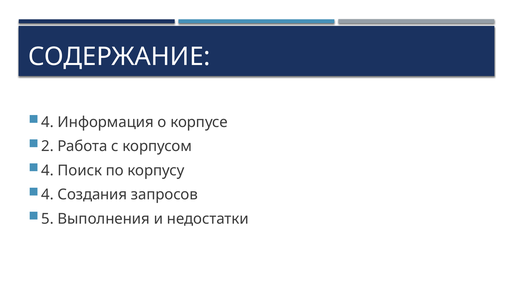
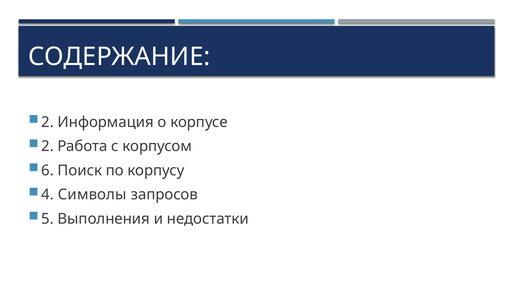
4 at (47, 122): 4 -> 2
4 at (47, 170): 4 -> 6
Создания: Создания -> Символы
